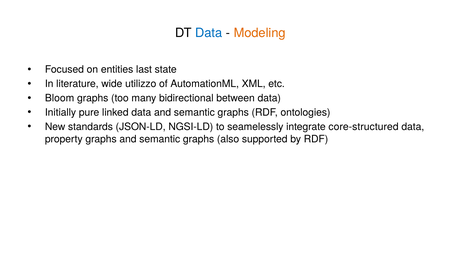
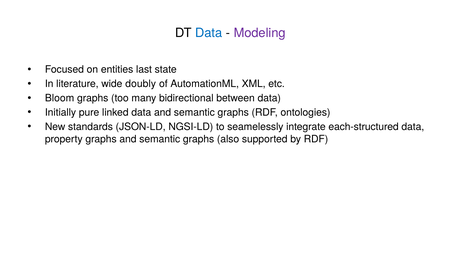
Modeling colour: orange -> purple
utilizzo: utilizzo -> doubly
core-structured: core-structured -> each-structured
